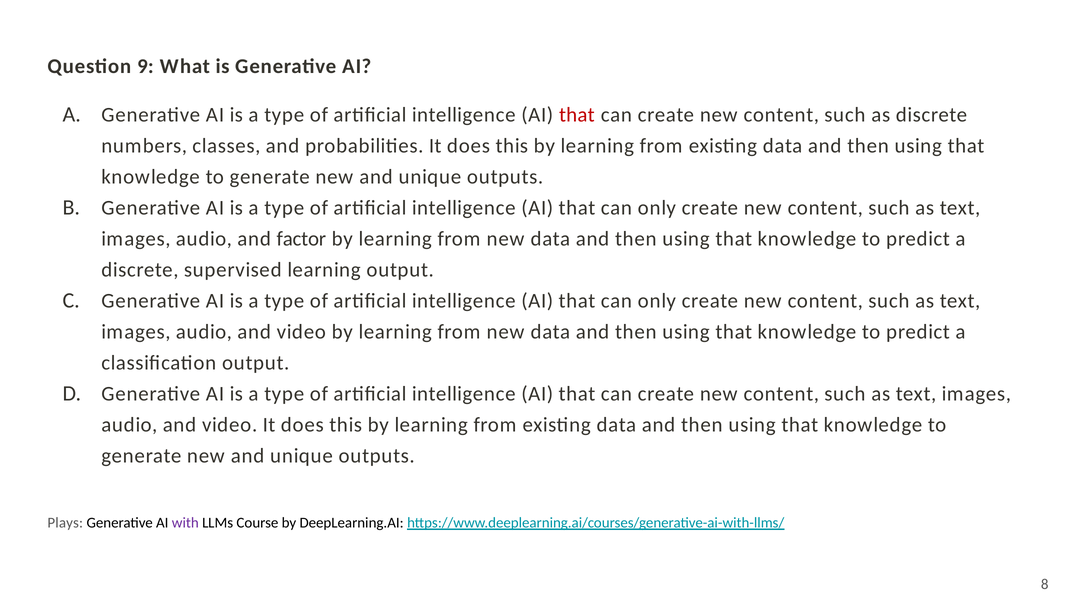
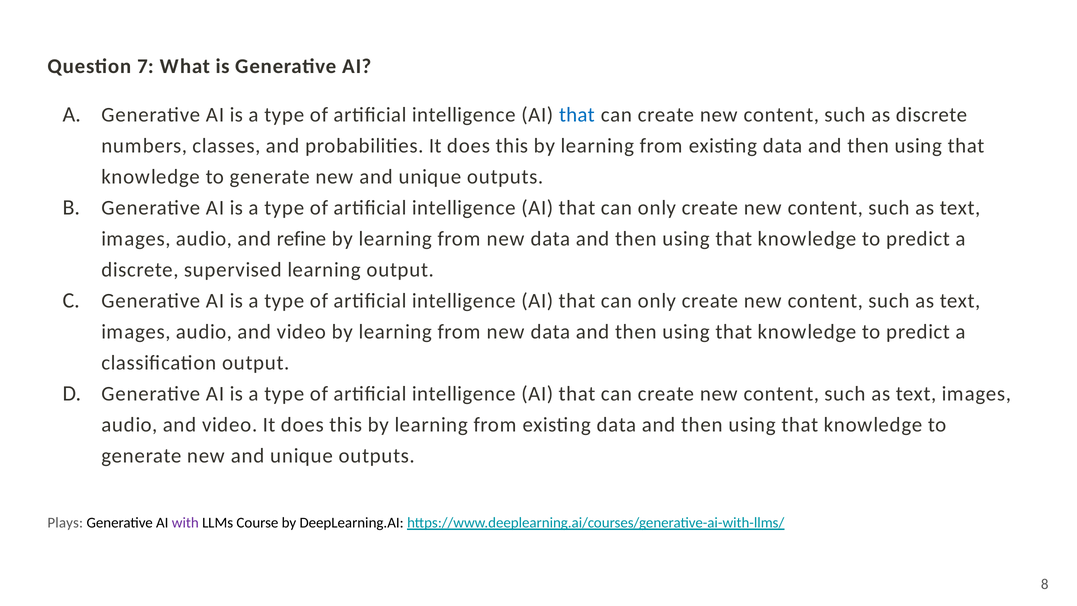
9: 9 -> 7
that at (577, 115) colour: red -> blue
factor: factor -> refine
